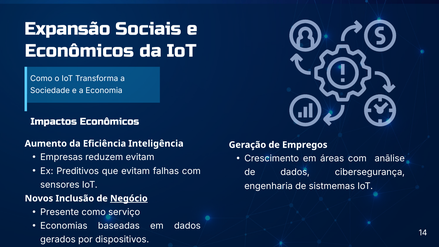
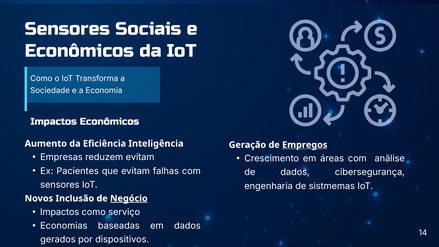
Expansão at (67, 29): Expansão -> Sensores
Empregos underline: none -> present
Preditivos: Preditivos -> Pacientes
Presente at (60, 212): Presente -> Impactos
